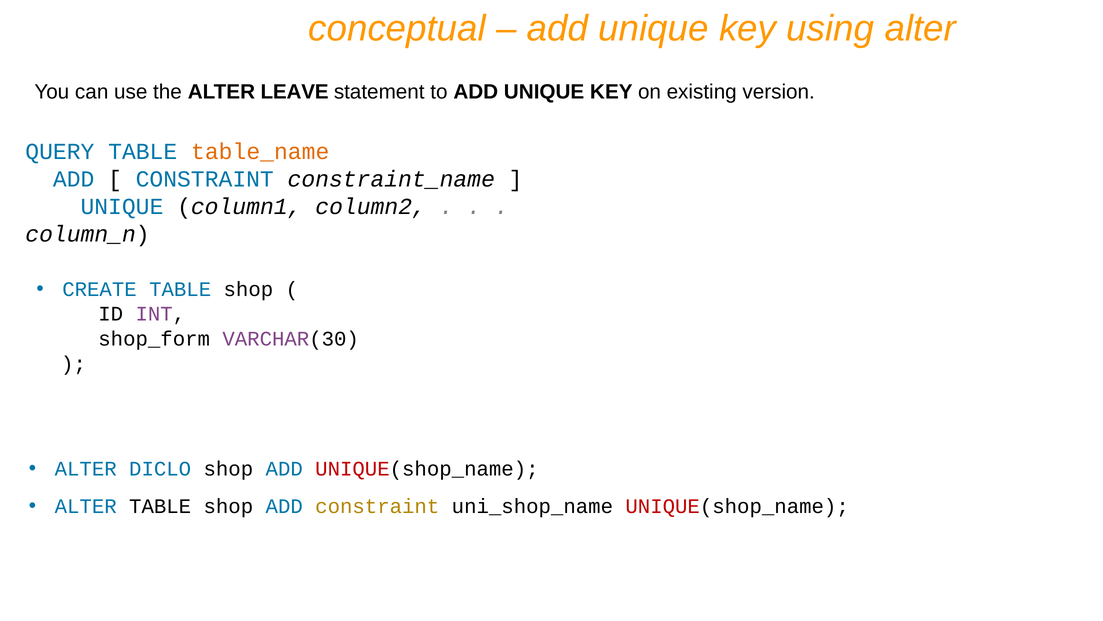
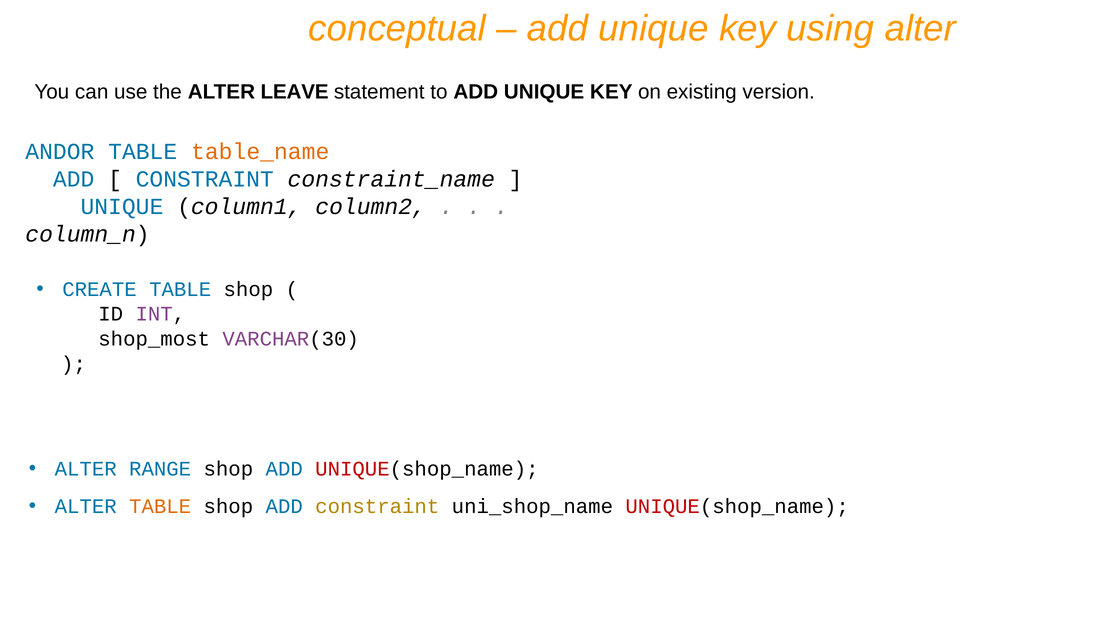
QUERY: QUERY -> ANDOR
shop_form: shop_form -> shop_most
DICLO: DICLO -> RANGE
TABLE at (160, 506) colour: black -> orange
